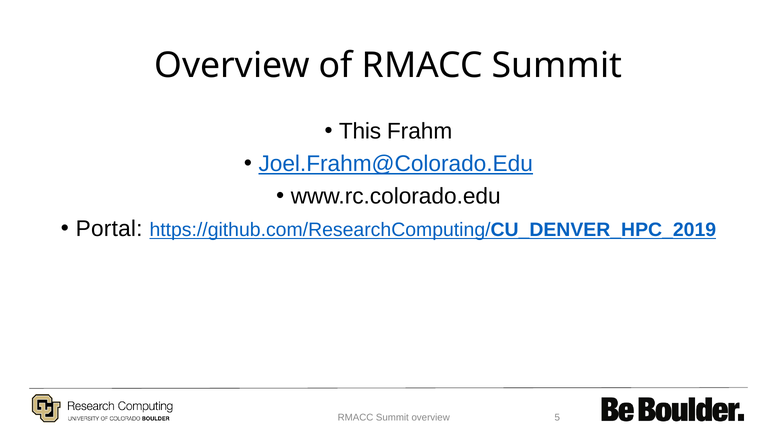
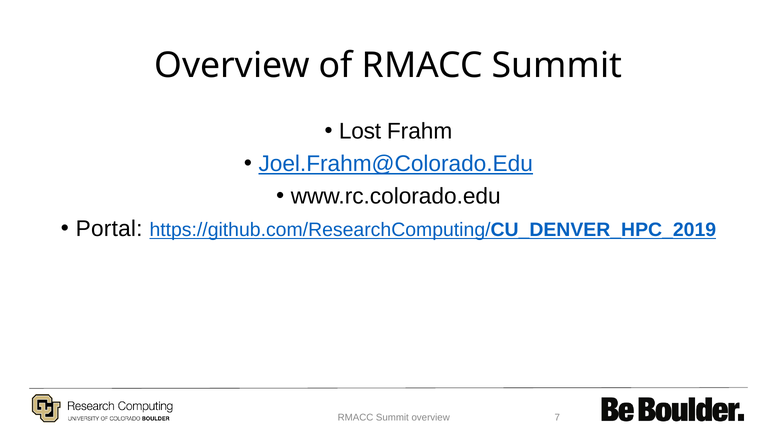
This: This -> Lost
5: 5 -> 7
